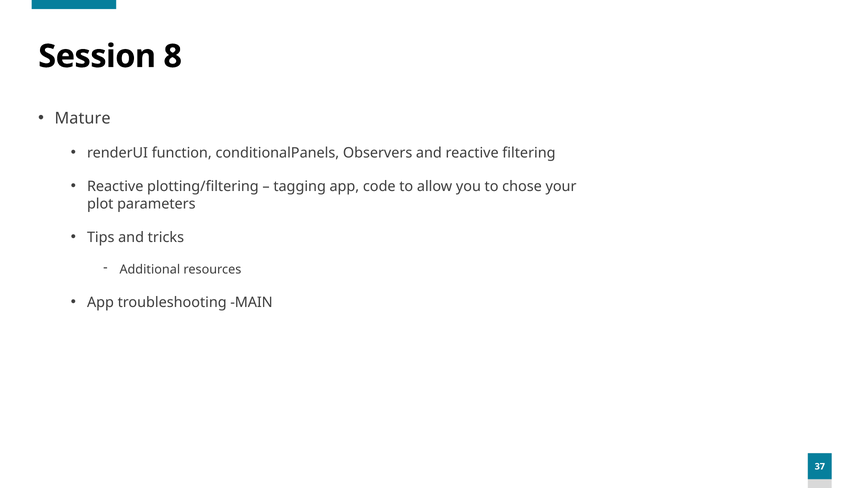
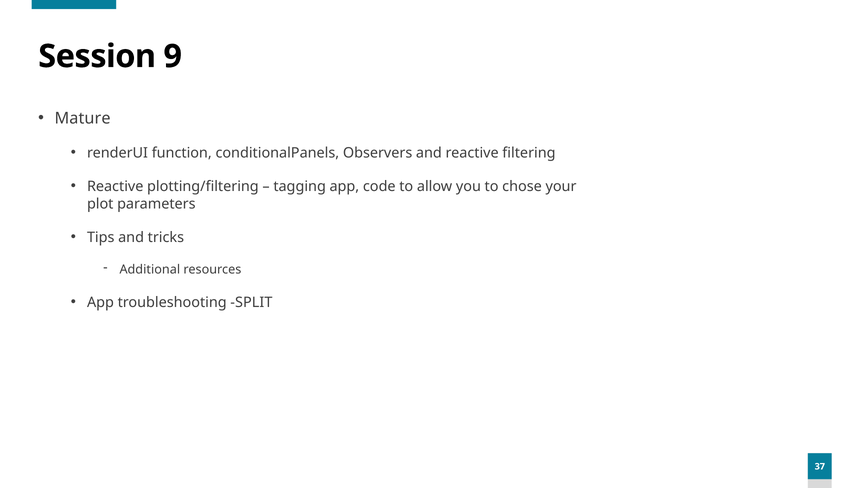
8: 8 -> 9
MAIN: MAIN -> SPLIT
